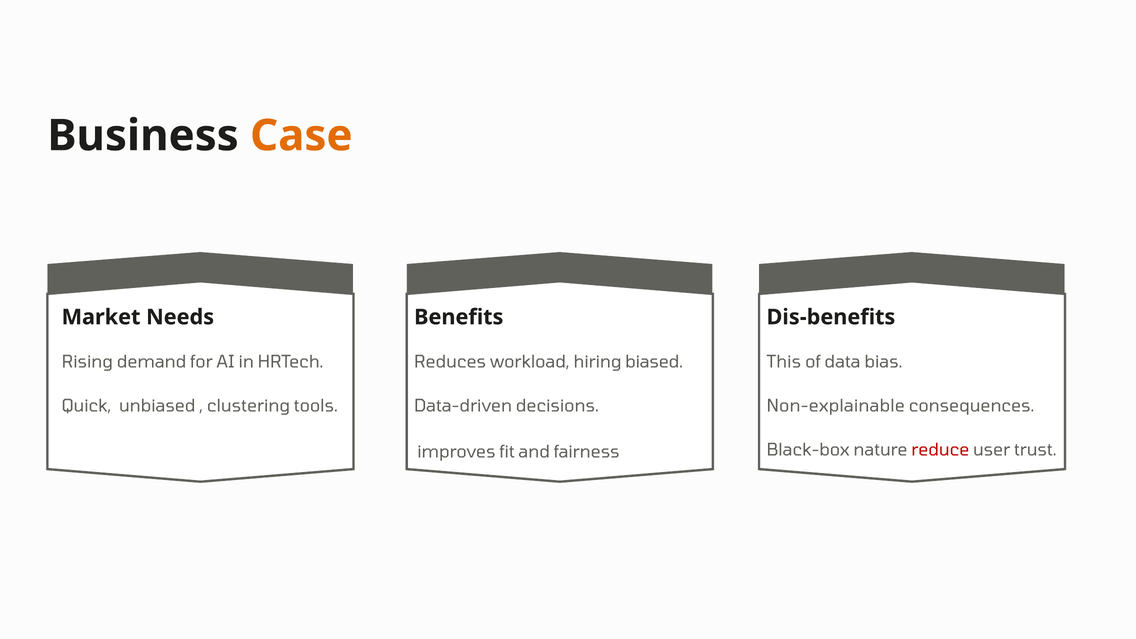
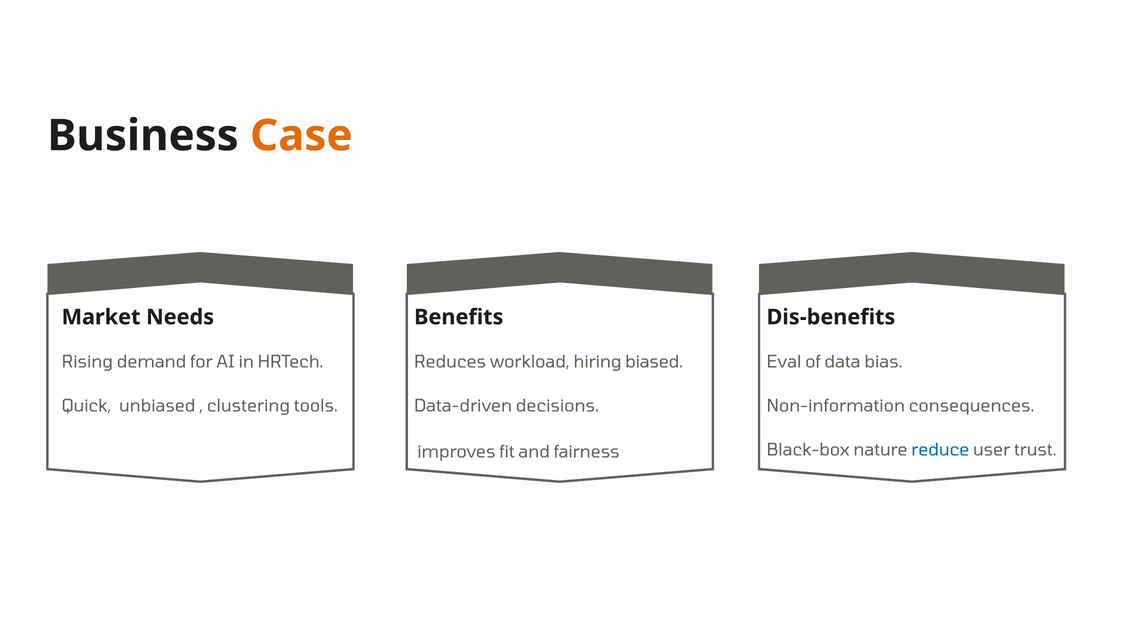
This: This -> Eval
Non-explainable: Non-explainable -> Non-information
reduce colour: red -> blue
